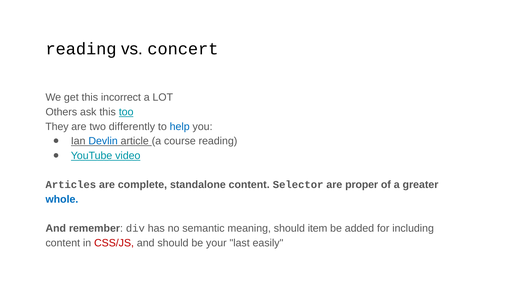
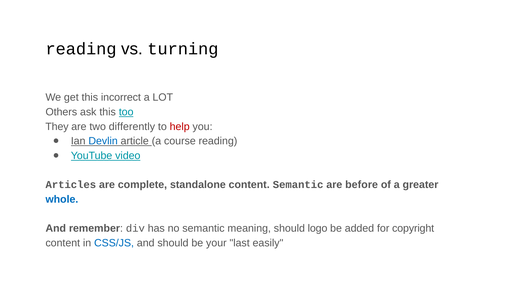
concert: concert -> turning
help colour: blue -> red
content Selector: Selector -> Semantic
proper: proper -> before
item: item -> logo
including: including -> copyright
CSS/JS colour: red -> blue
